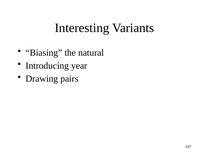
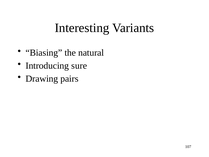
year: year -> sure
